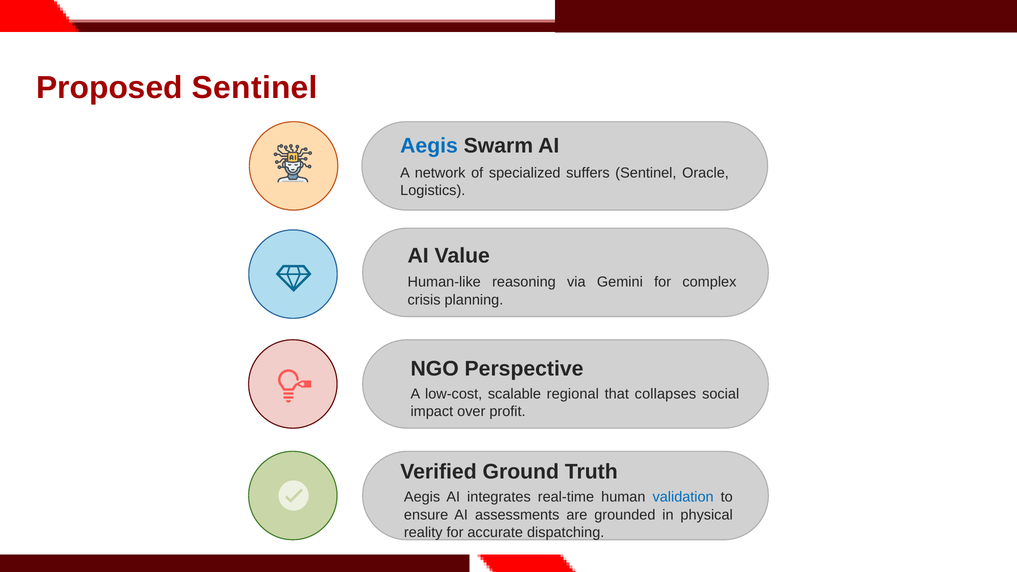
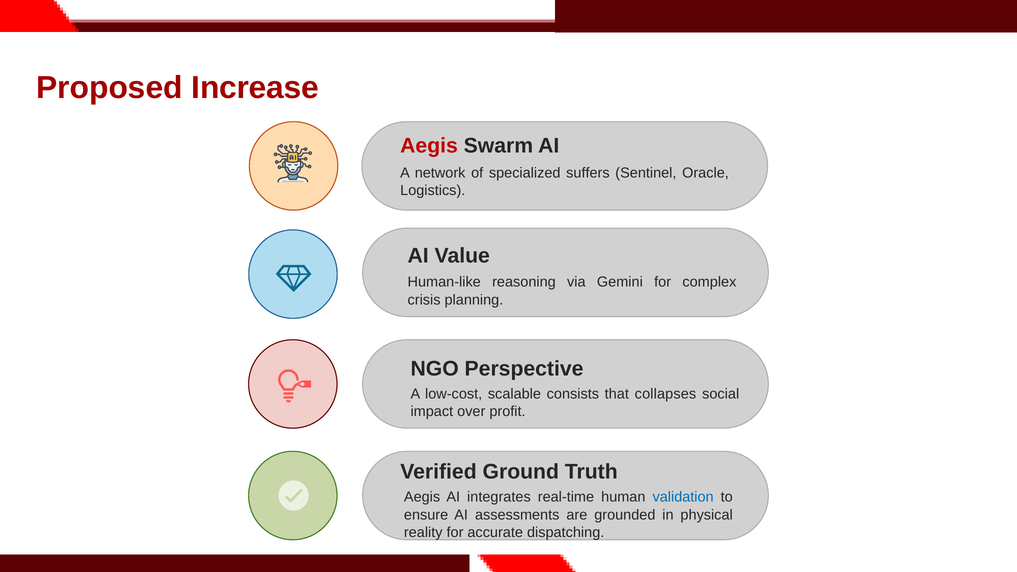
Proposed Sentinel: Sentinel -> Increase
Aegis at (429, 146) colour: blue -> red
regional: regional -> consists
